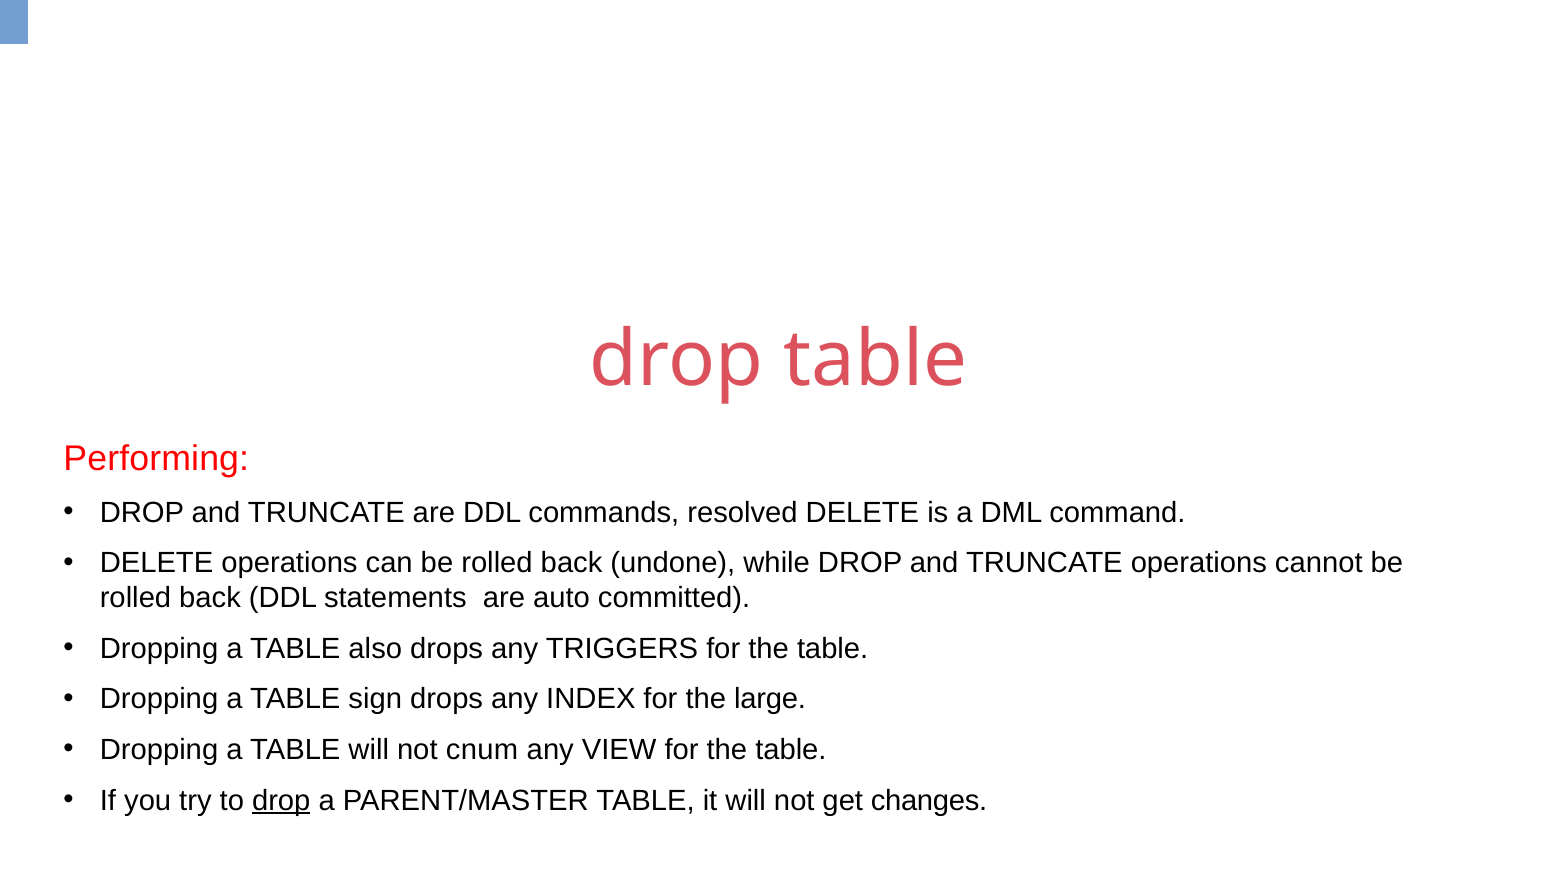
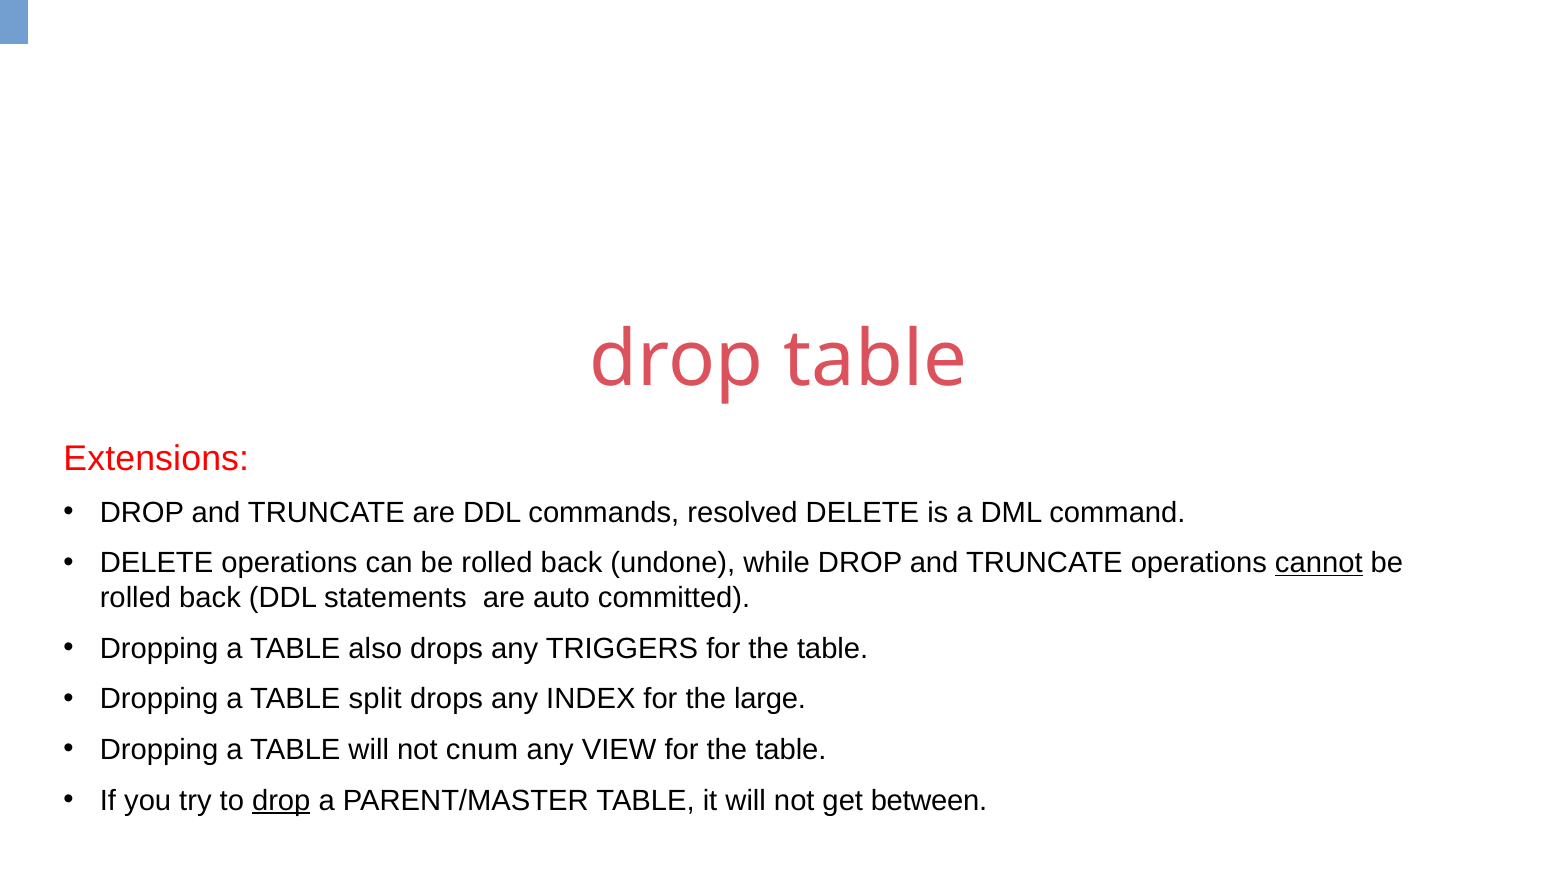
Performing: Performing -> Extensions
cannot underline: none -> present
sign: sign -> split
changes: changes -> between
